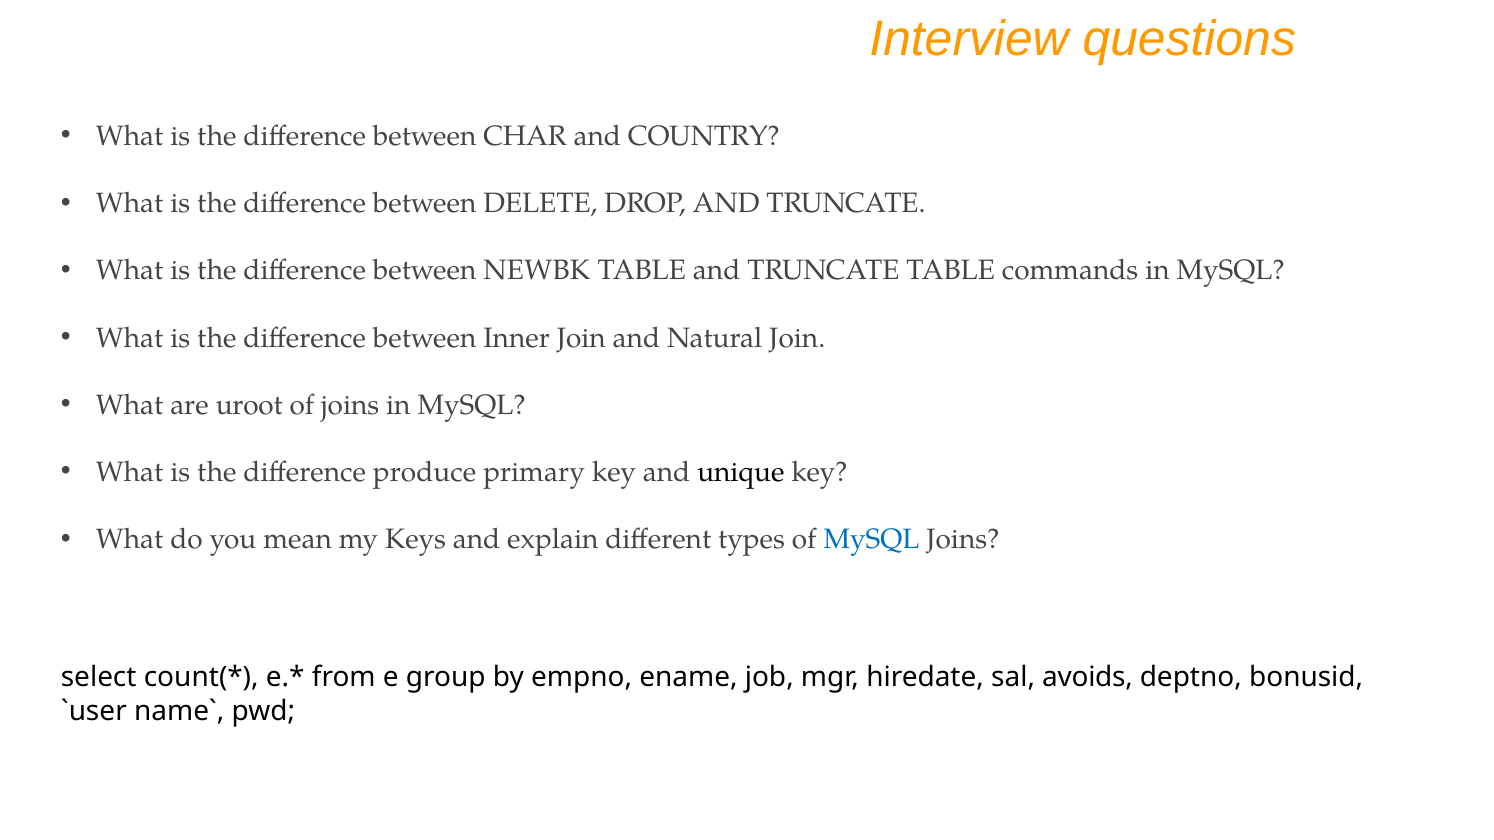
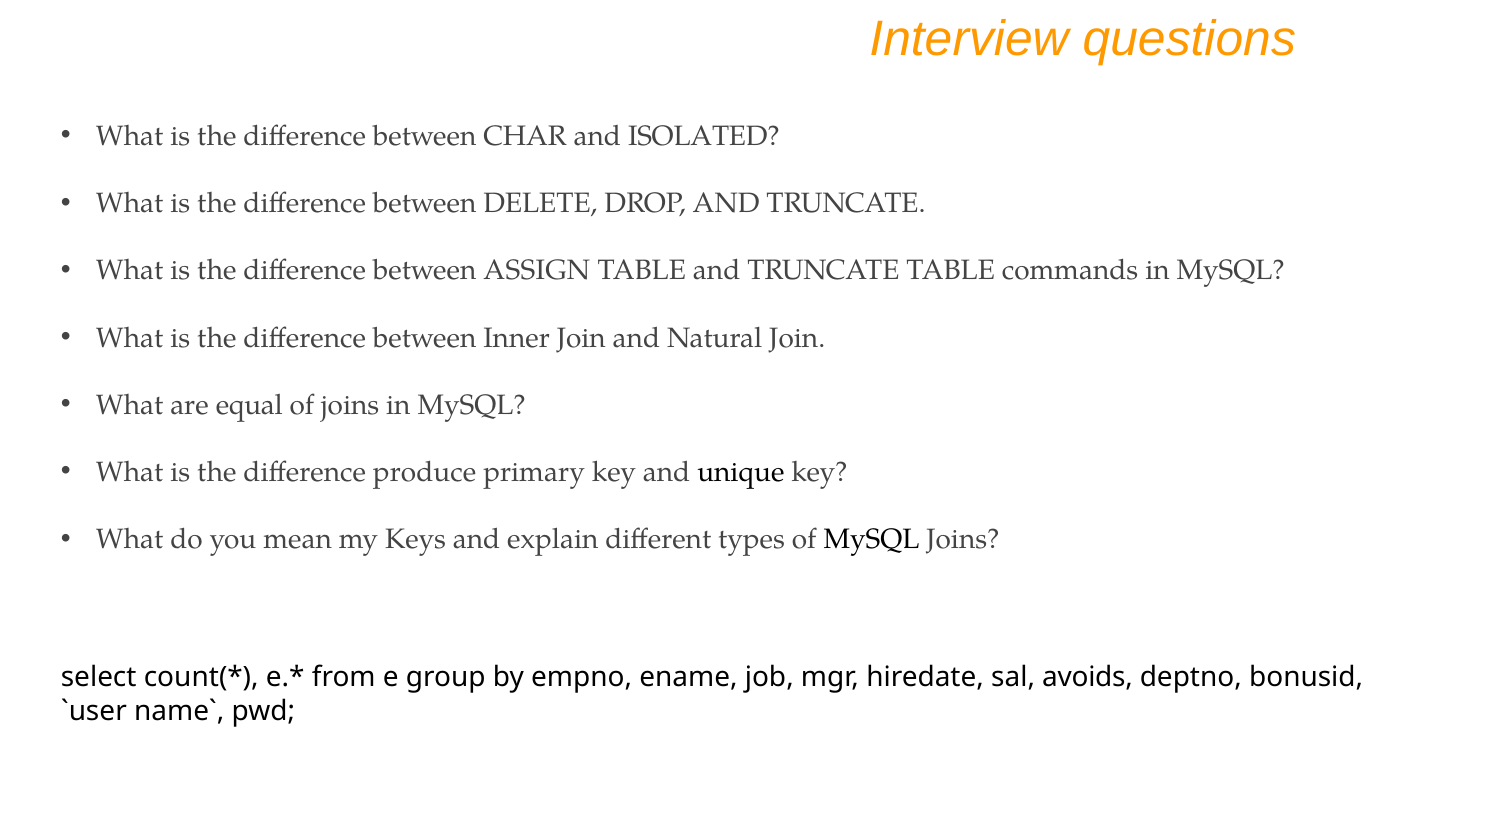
COUNTRY: COUNTRY -> ISOLATED
NEWBK: NEWBK -> ASSIGN
uroot: uroot -> equal
MySQL at (871, 540) colour: blue -> black
